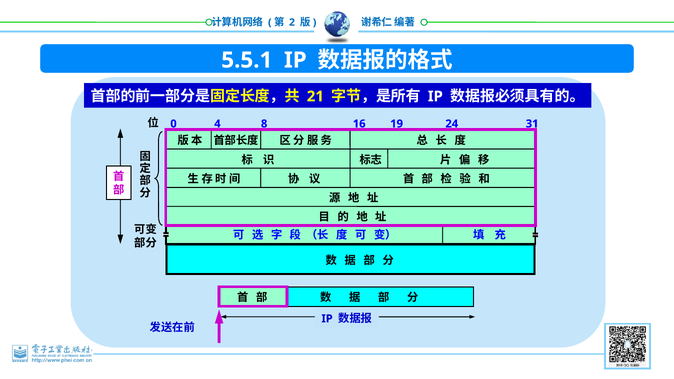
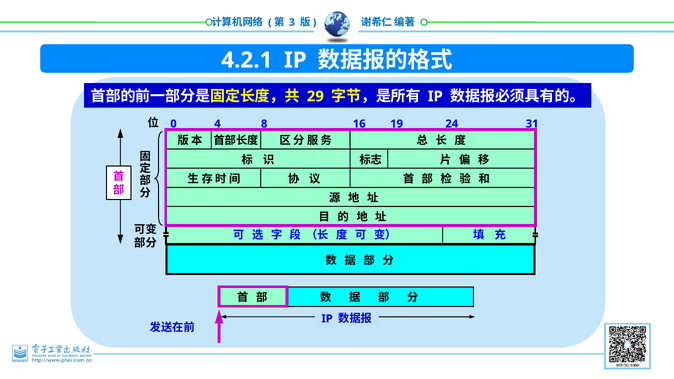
2: 2 -> 3
5.5.1: 5.5.1 -> 4.2.1
21: 21 -> 29
